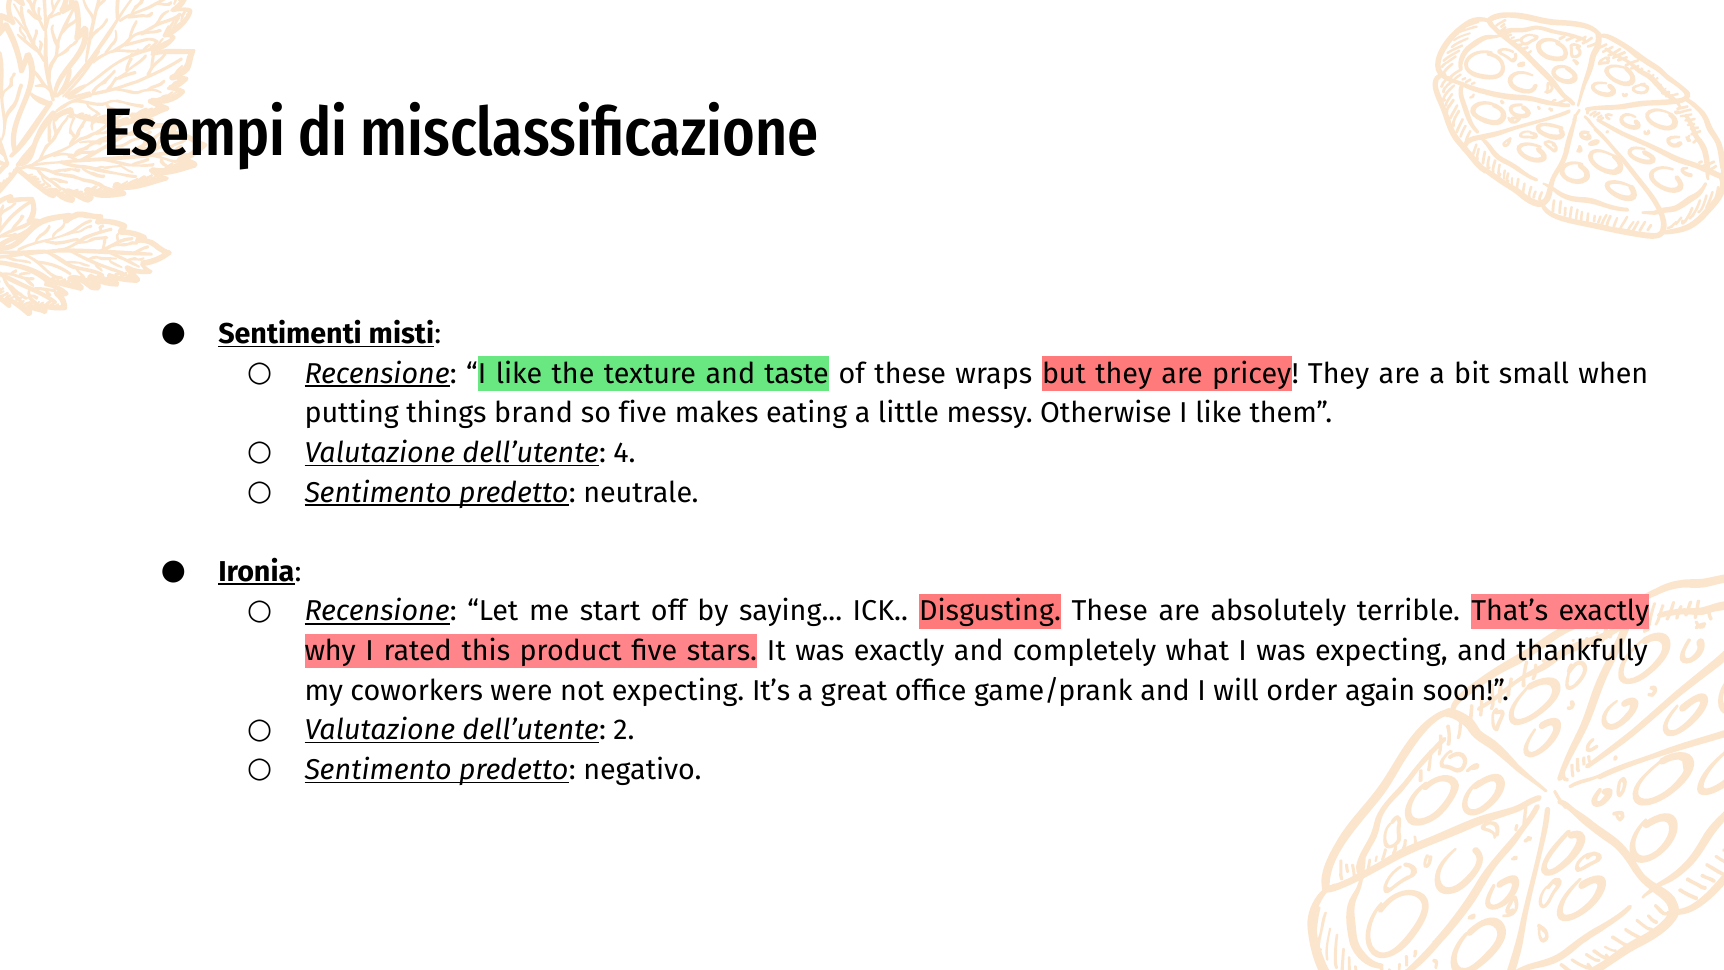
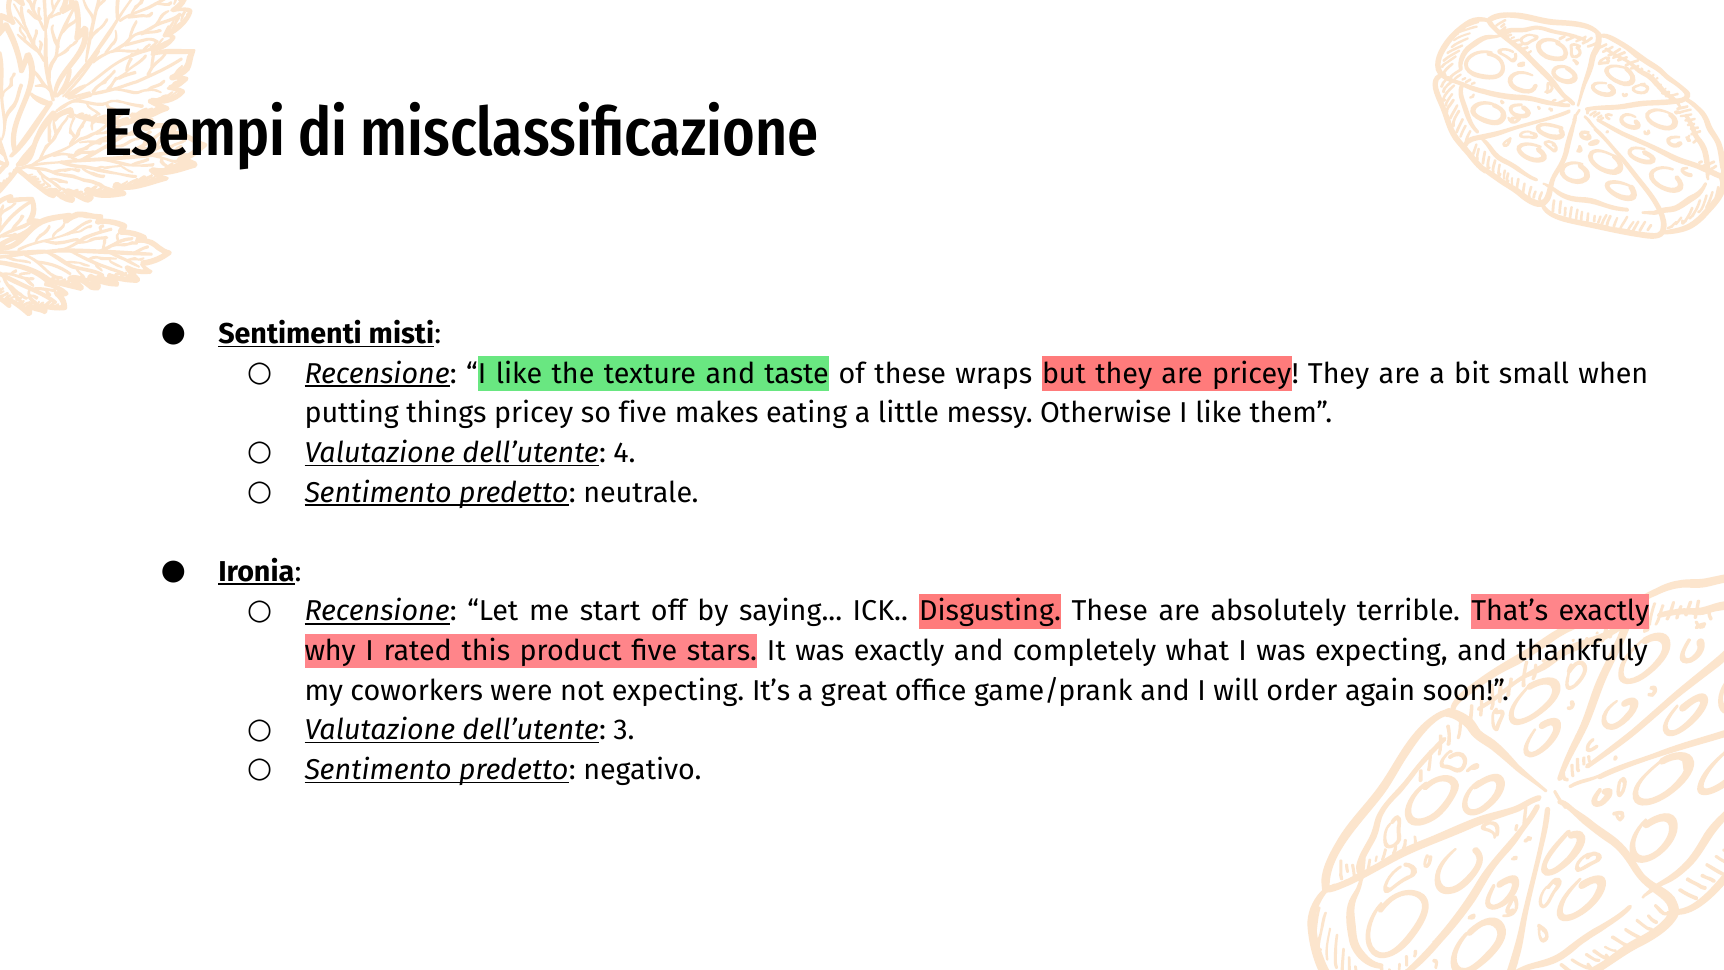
things brand: brand -> pricey
2: 2 -> 3
